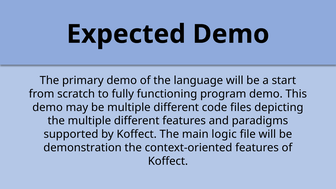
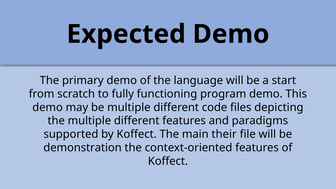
logic: logic -> their
